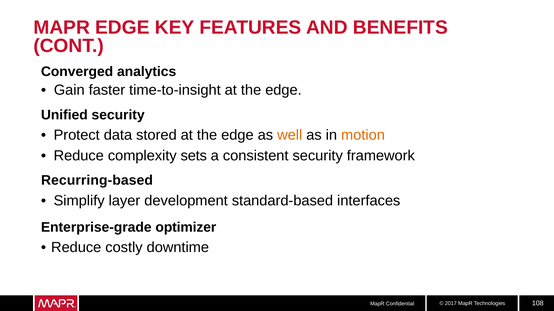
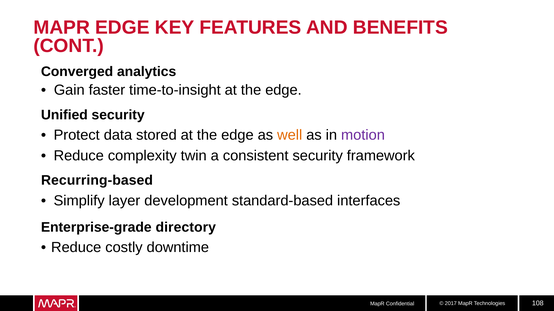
motion colour: orange -> purple
sets: sets -> twin
optimizer: optimizer -> directory
